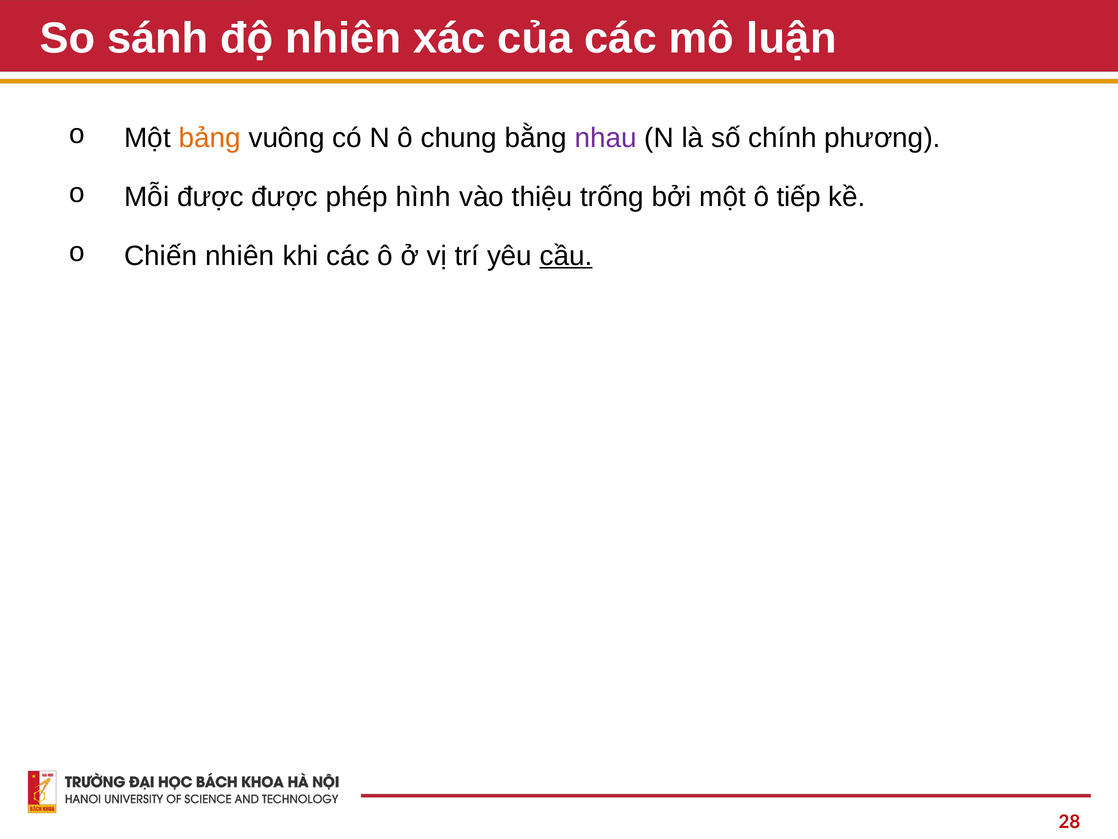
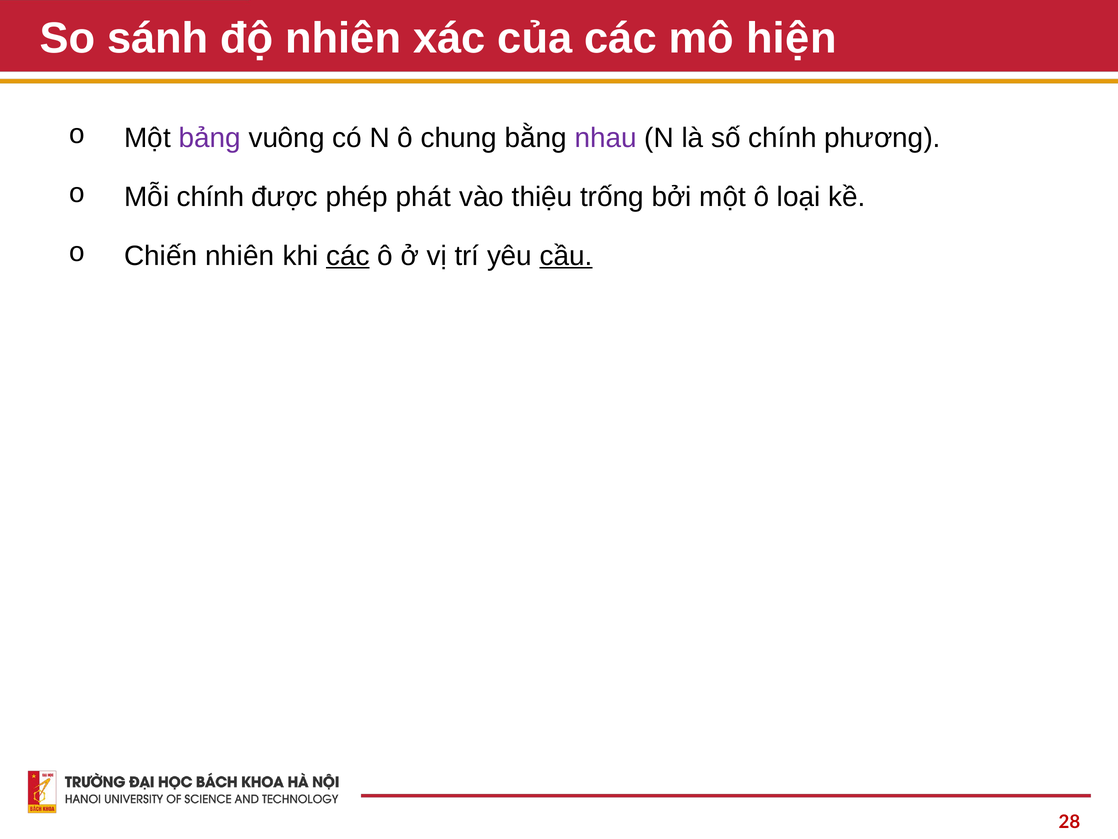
luận: luận -> hiện
bảng colour: orange -> purple
Mỗi được: được -> chính
hình: hình -> phát
tiếp: tiếp -> loại
các at (348, 256) underline: none -> present
